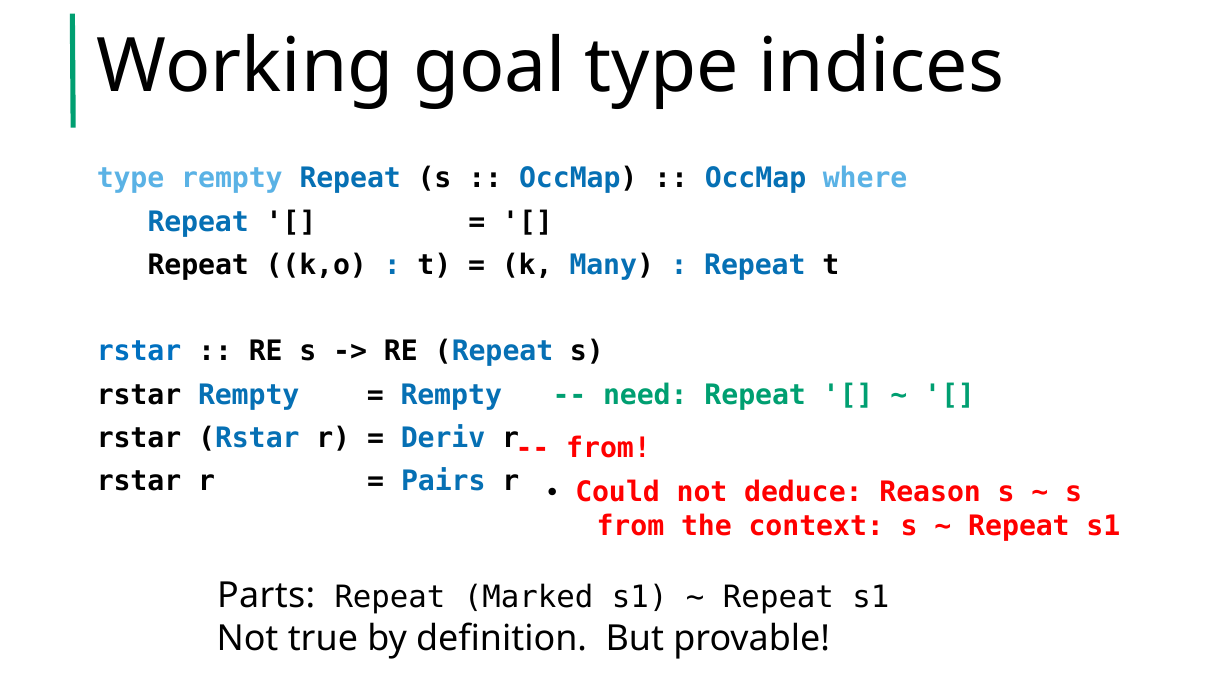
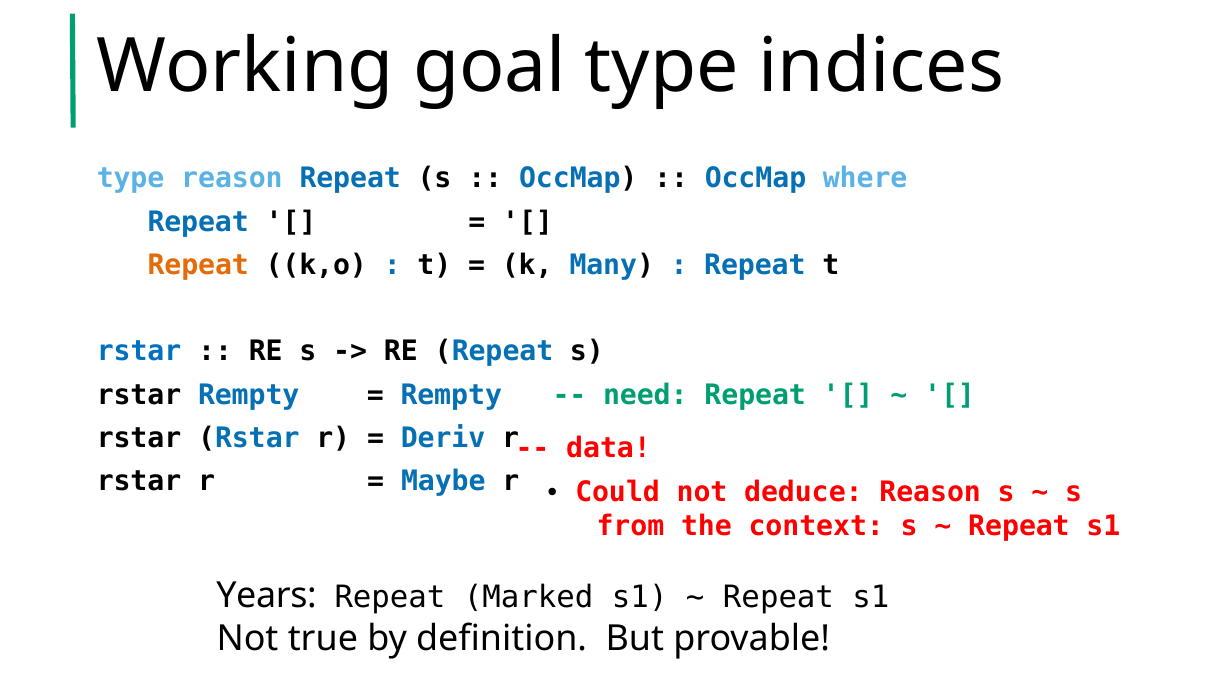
type rempty: rempty -> reason
Repeat at (198, 265) colour: black -> orange
from at (609, 448): from -> data
Pairs: Pairs -> Maybe
Parts: Parts -> Years
